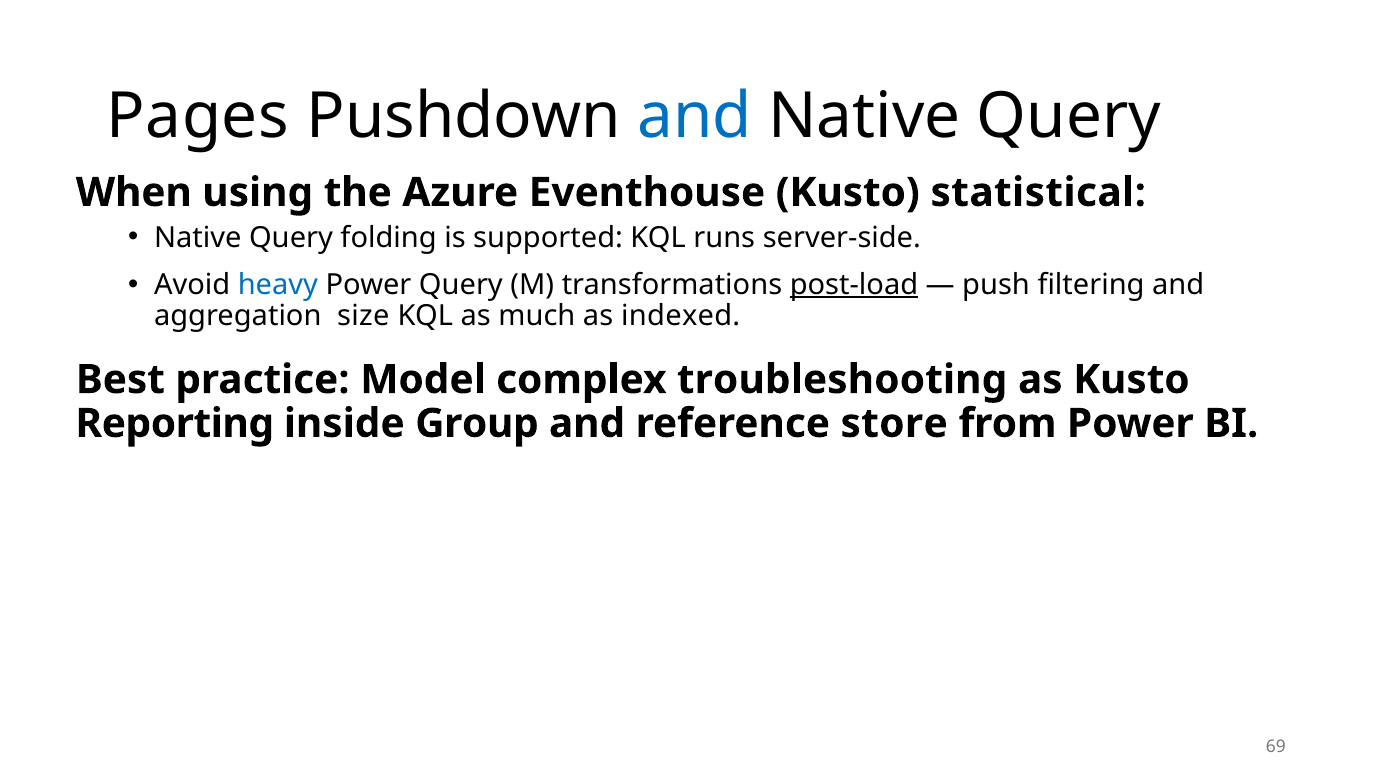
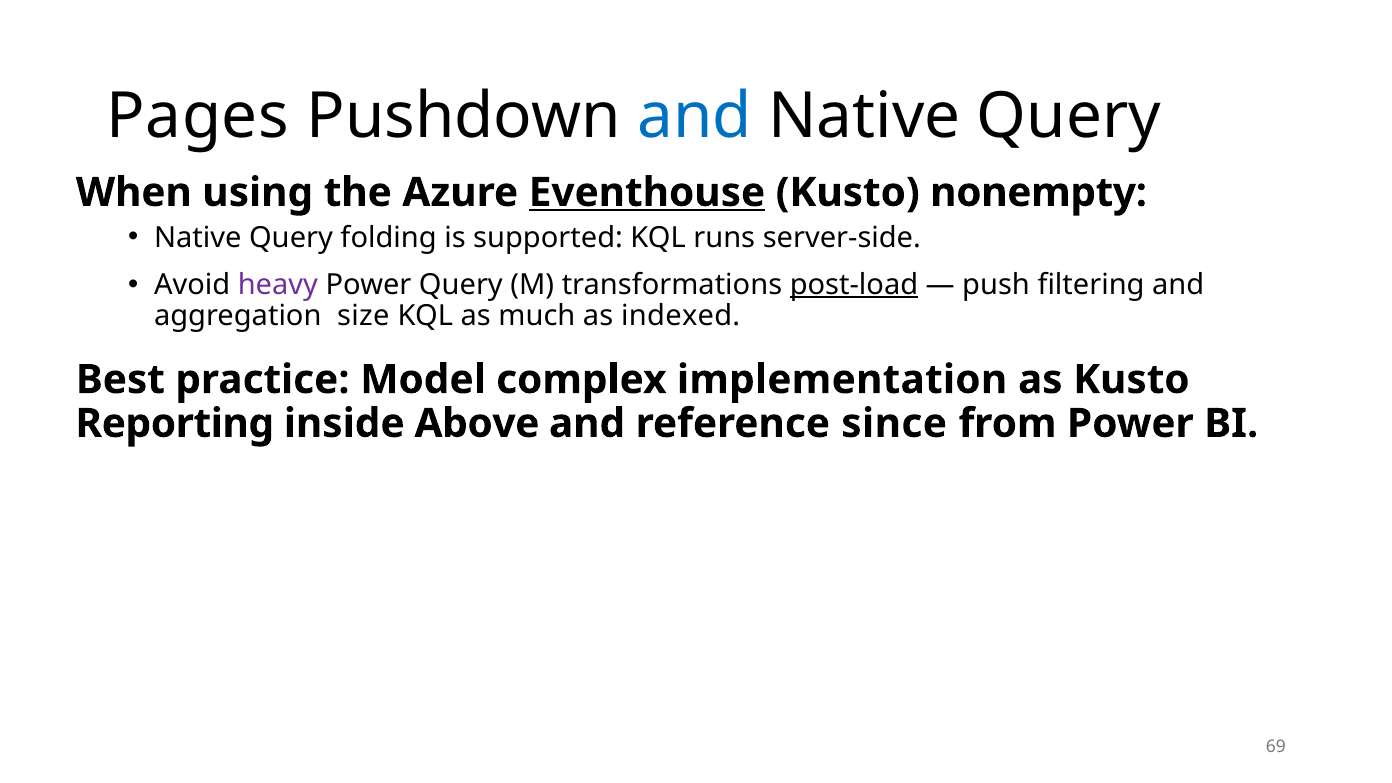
Eventhouse underline: none -> present
statistical: statistical -> nonempty
heavy colour: blue -> purple
troubleshooting: troubleshooting -> implementation
Group: Group -> Above
store: store -> since
